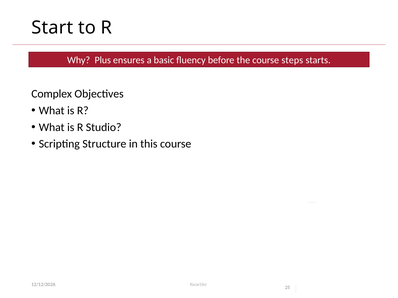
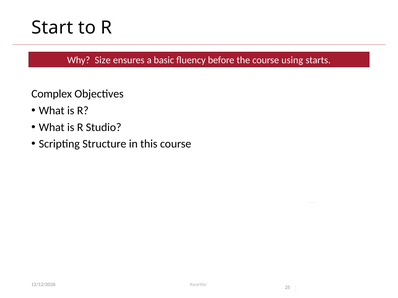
Plus: Plus -> Size
steps: steps -> using
